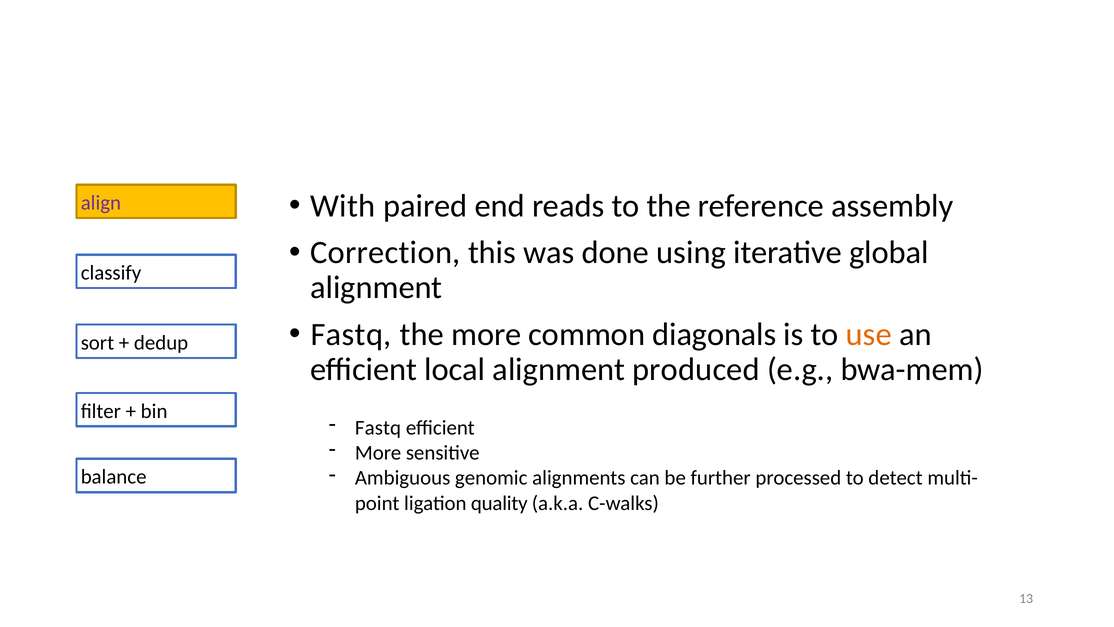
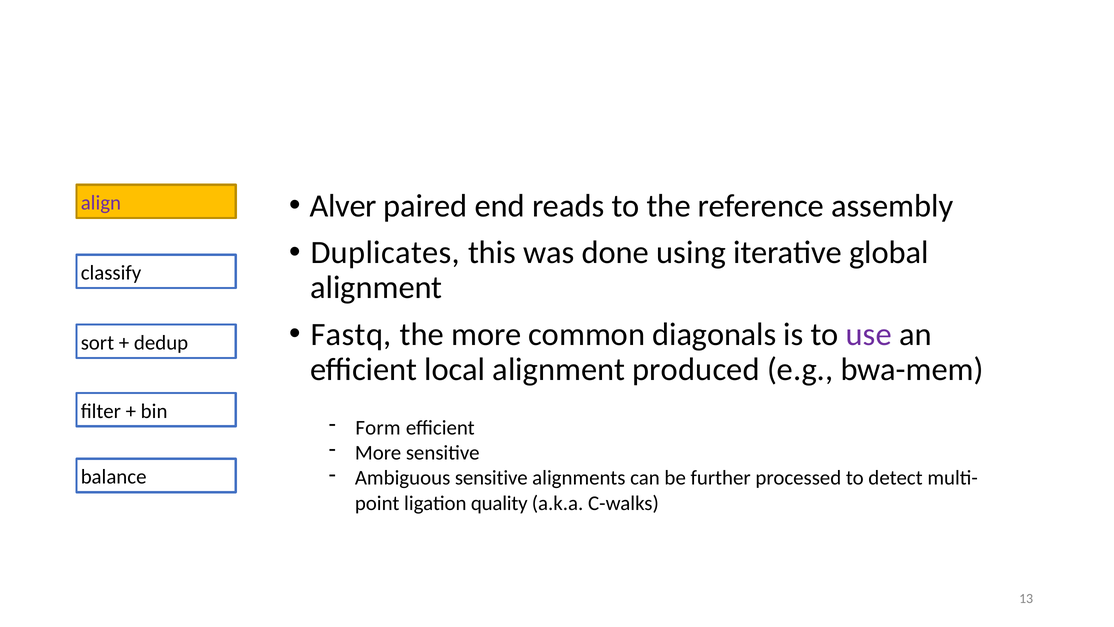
With: With -> Alver
Correction: Correction -> Duplicates
use colour: orange -> purple
Fastq at (378, 428): Fastq -> Form
Ambiguous genomic: genomic -> sensitive
